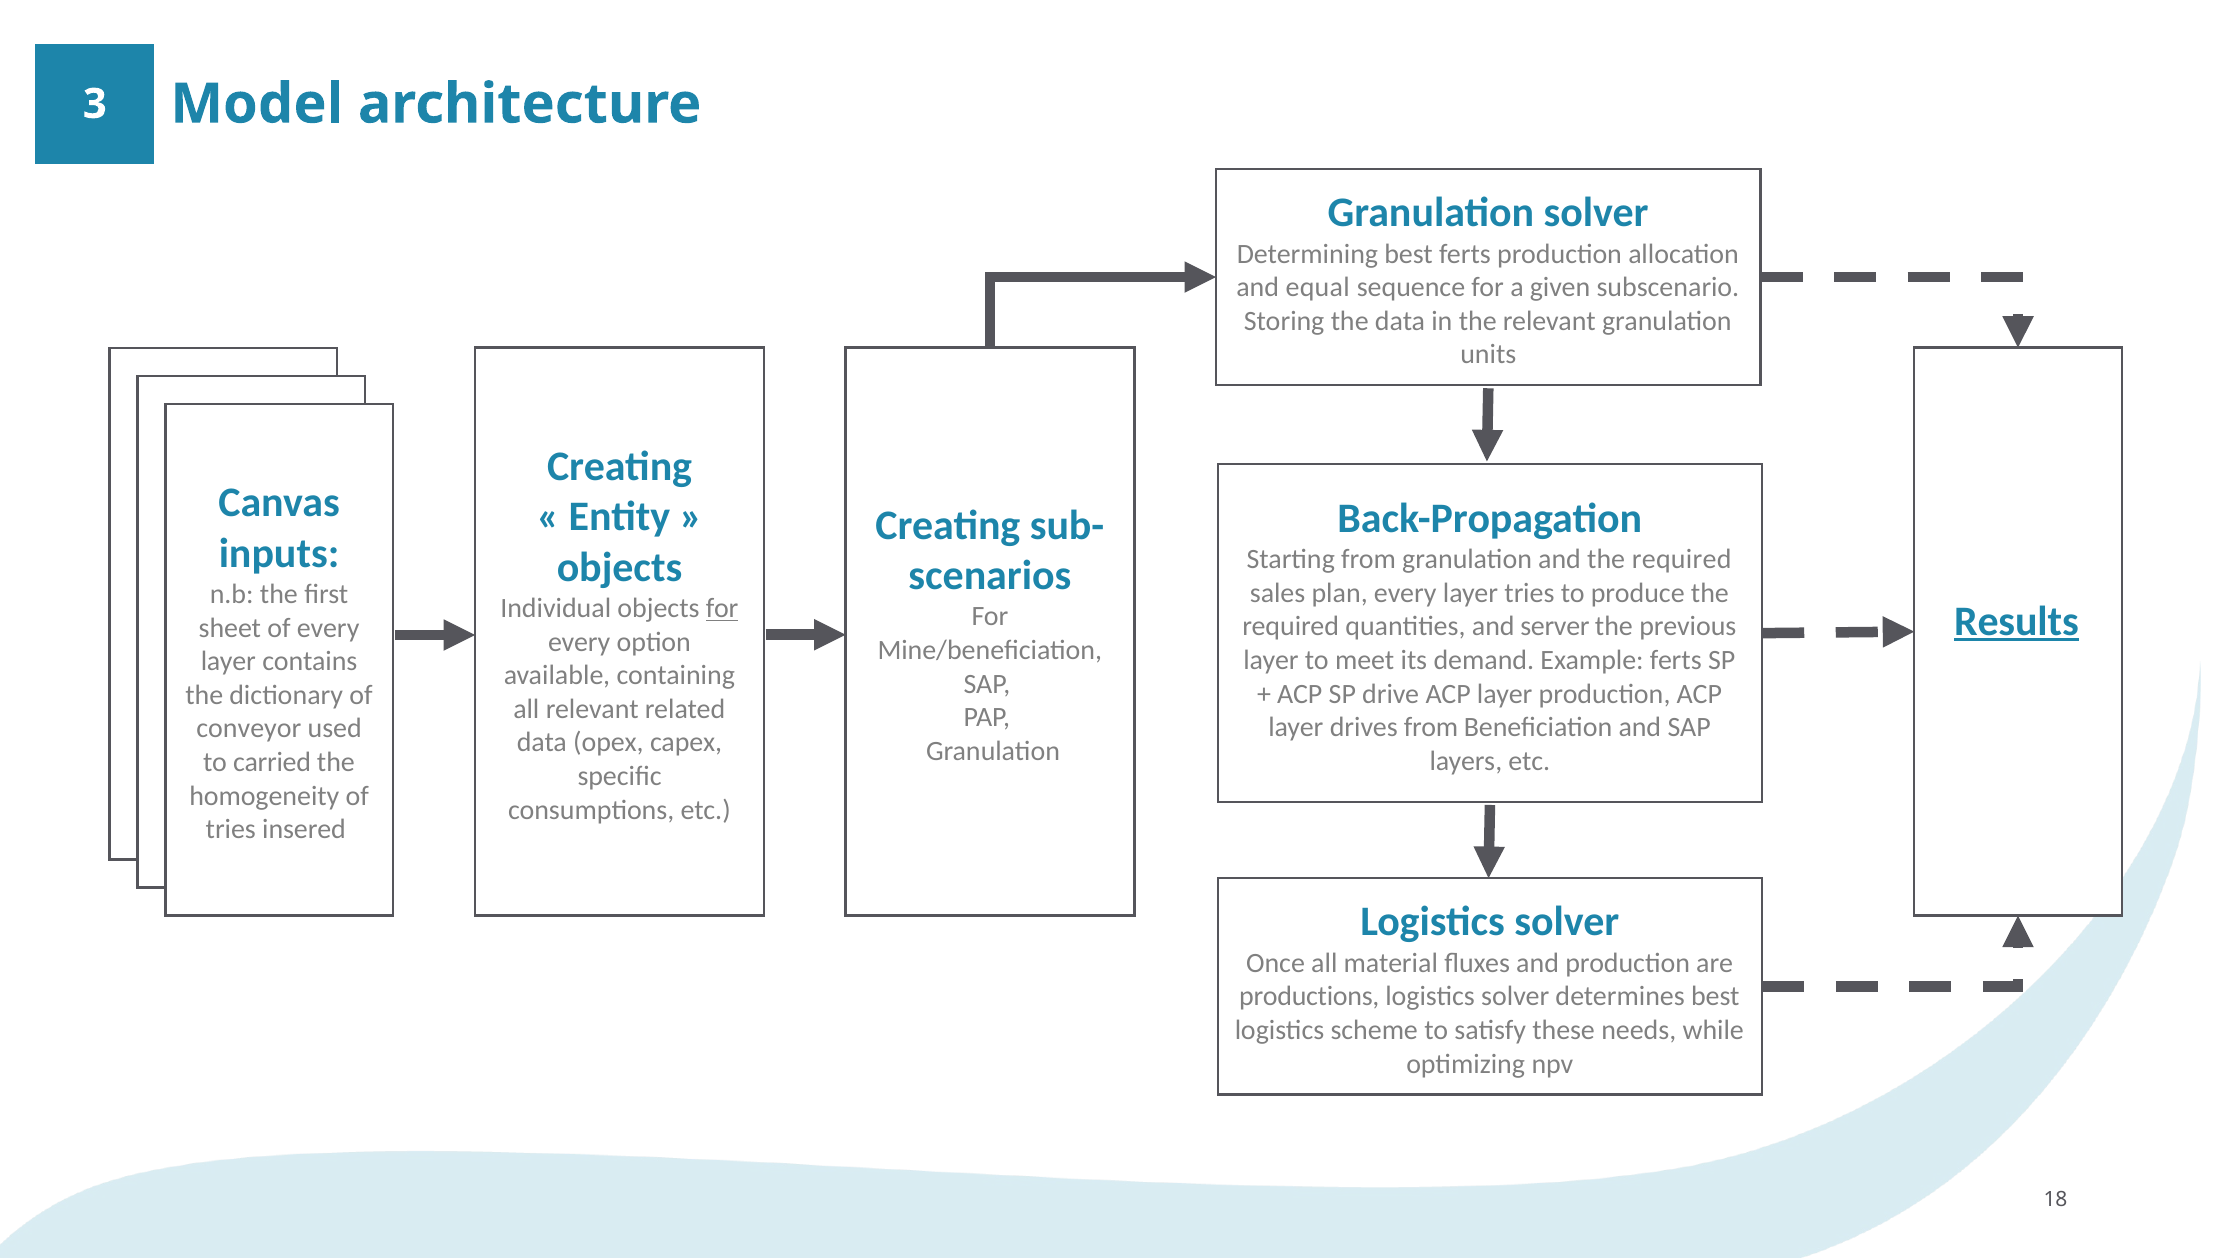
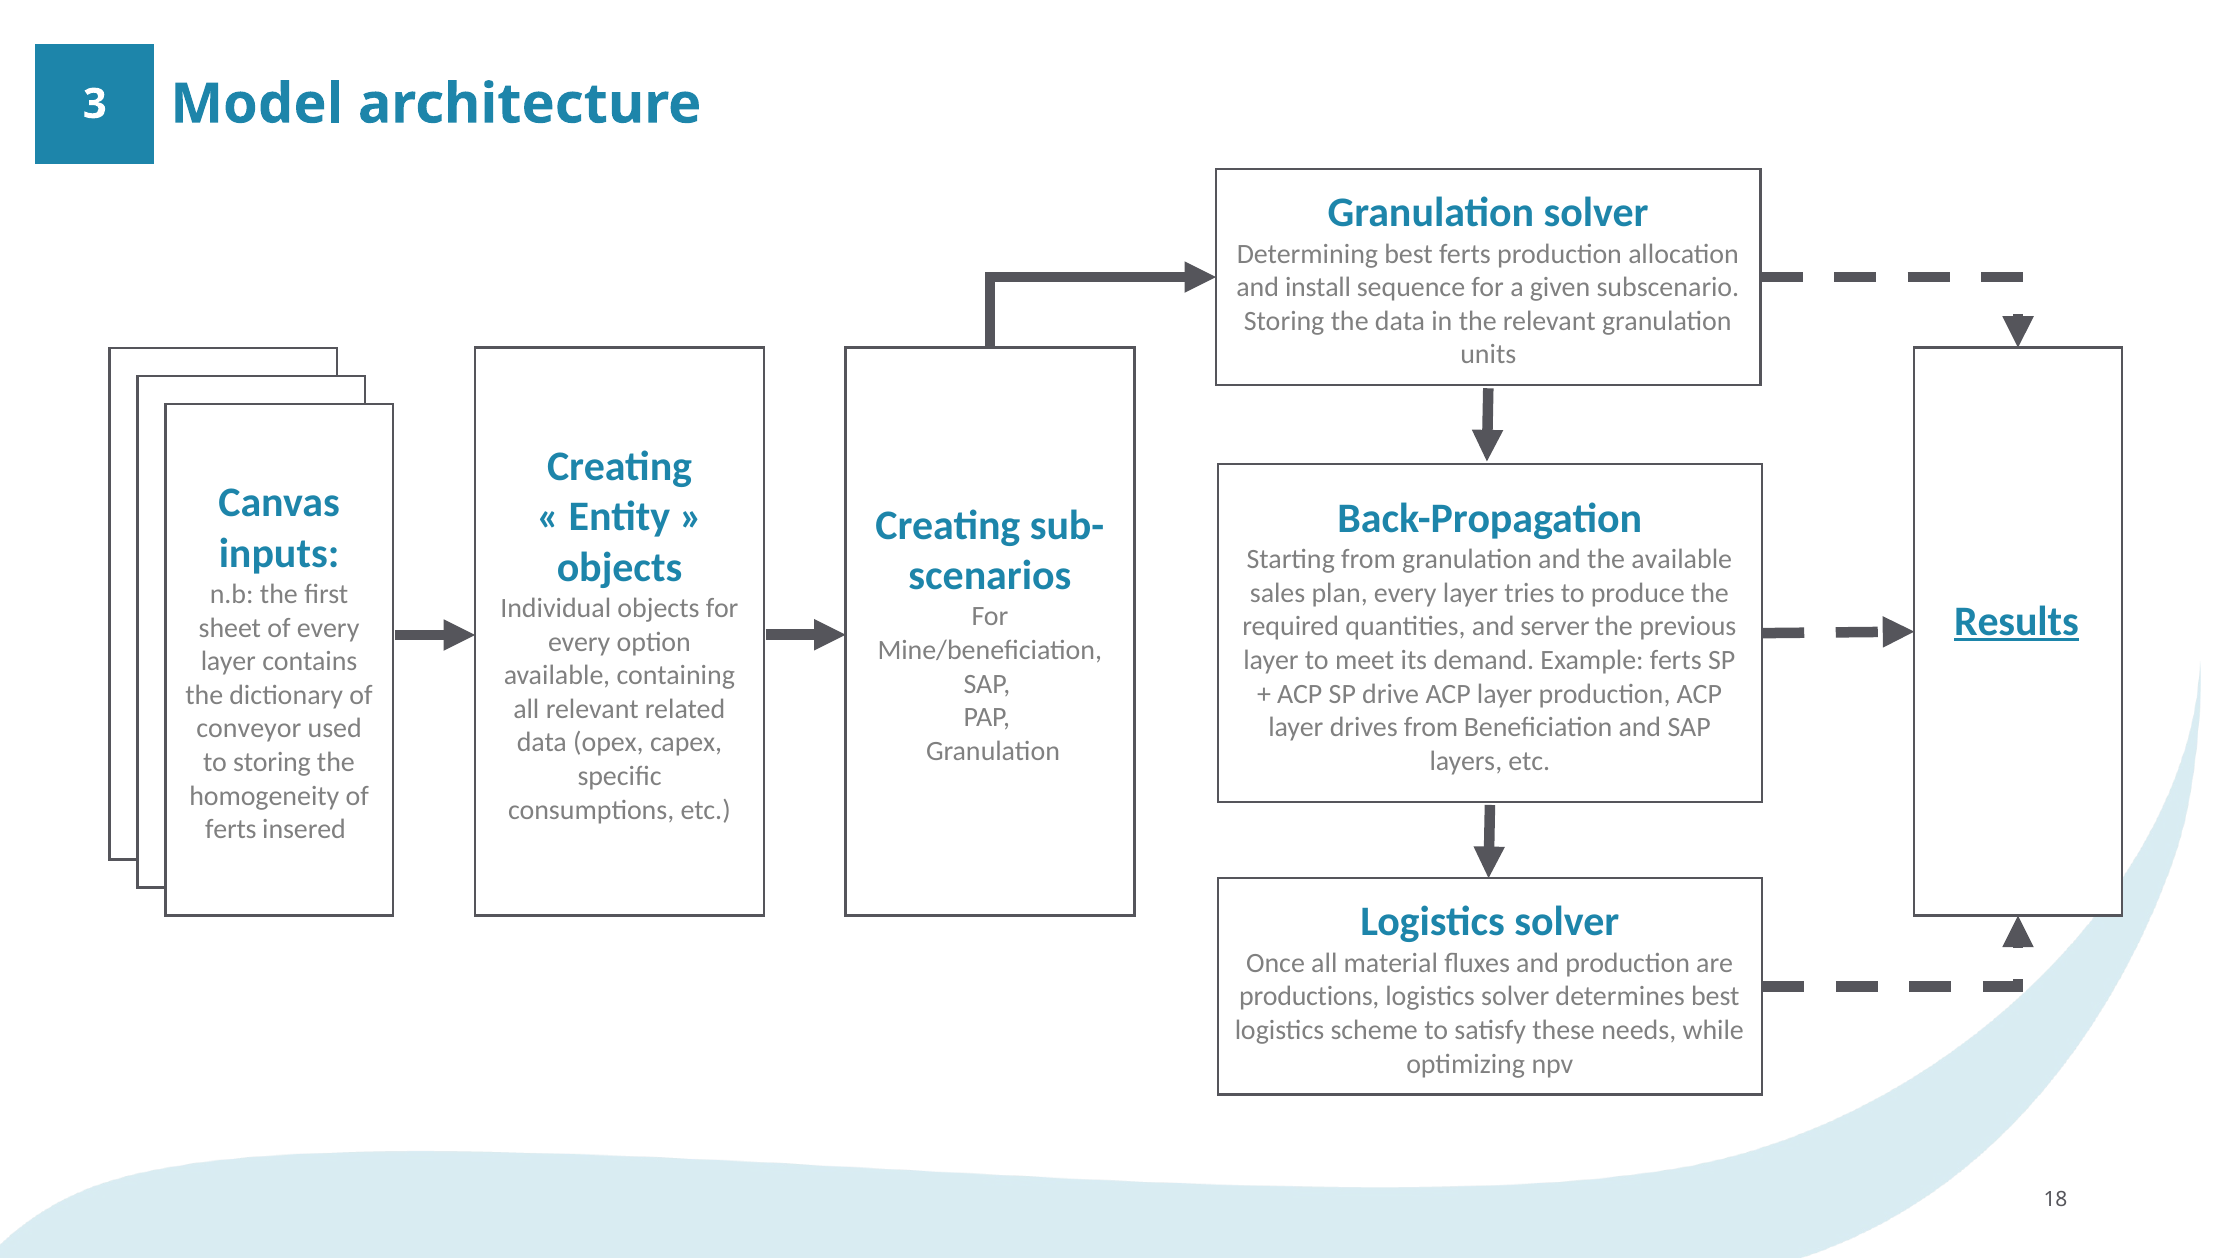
equal: equal -> install
and the required: required -> available
for at (722, 608) underline: present -> none
to carried: carried -> storing
tries at (231, 829): tries -> ferts
